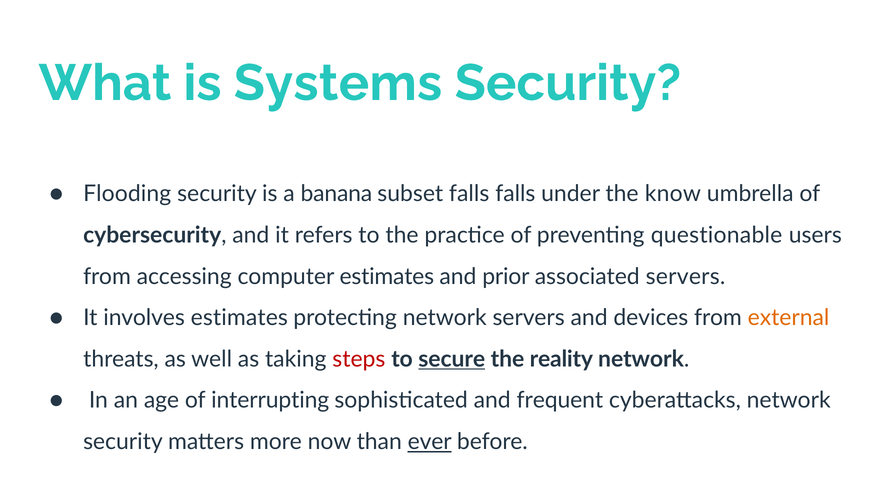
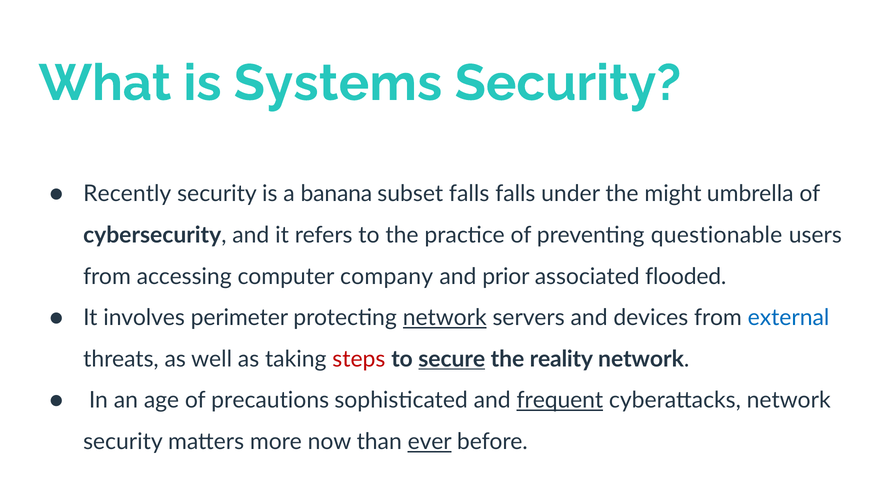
Flooding: Flooding -> Recently
know: know -> might
computer estimates: estimates -> company
associated servers: servers -> flooded
involves estimates: estimates -> perimeter
network at (445, 318) underline: none -> present
external colour: orange -> blue
interrupting: interrupting -> precautions
frequent underline: none -> present
